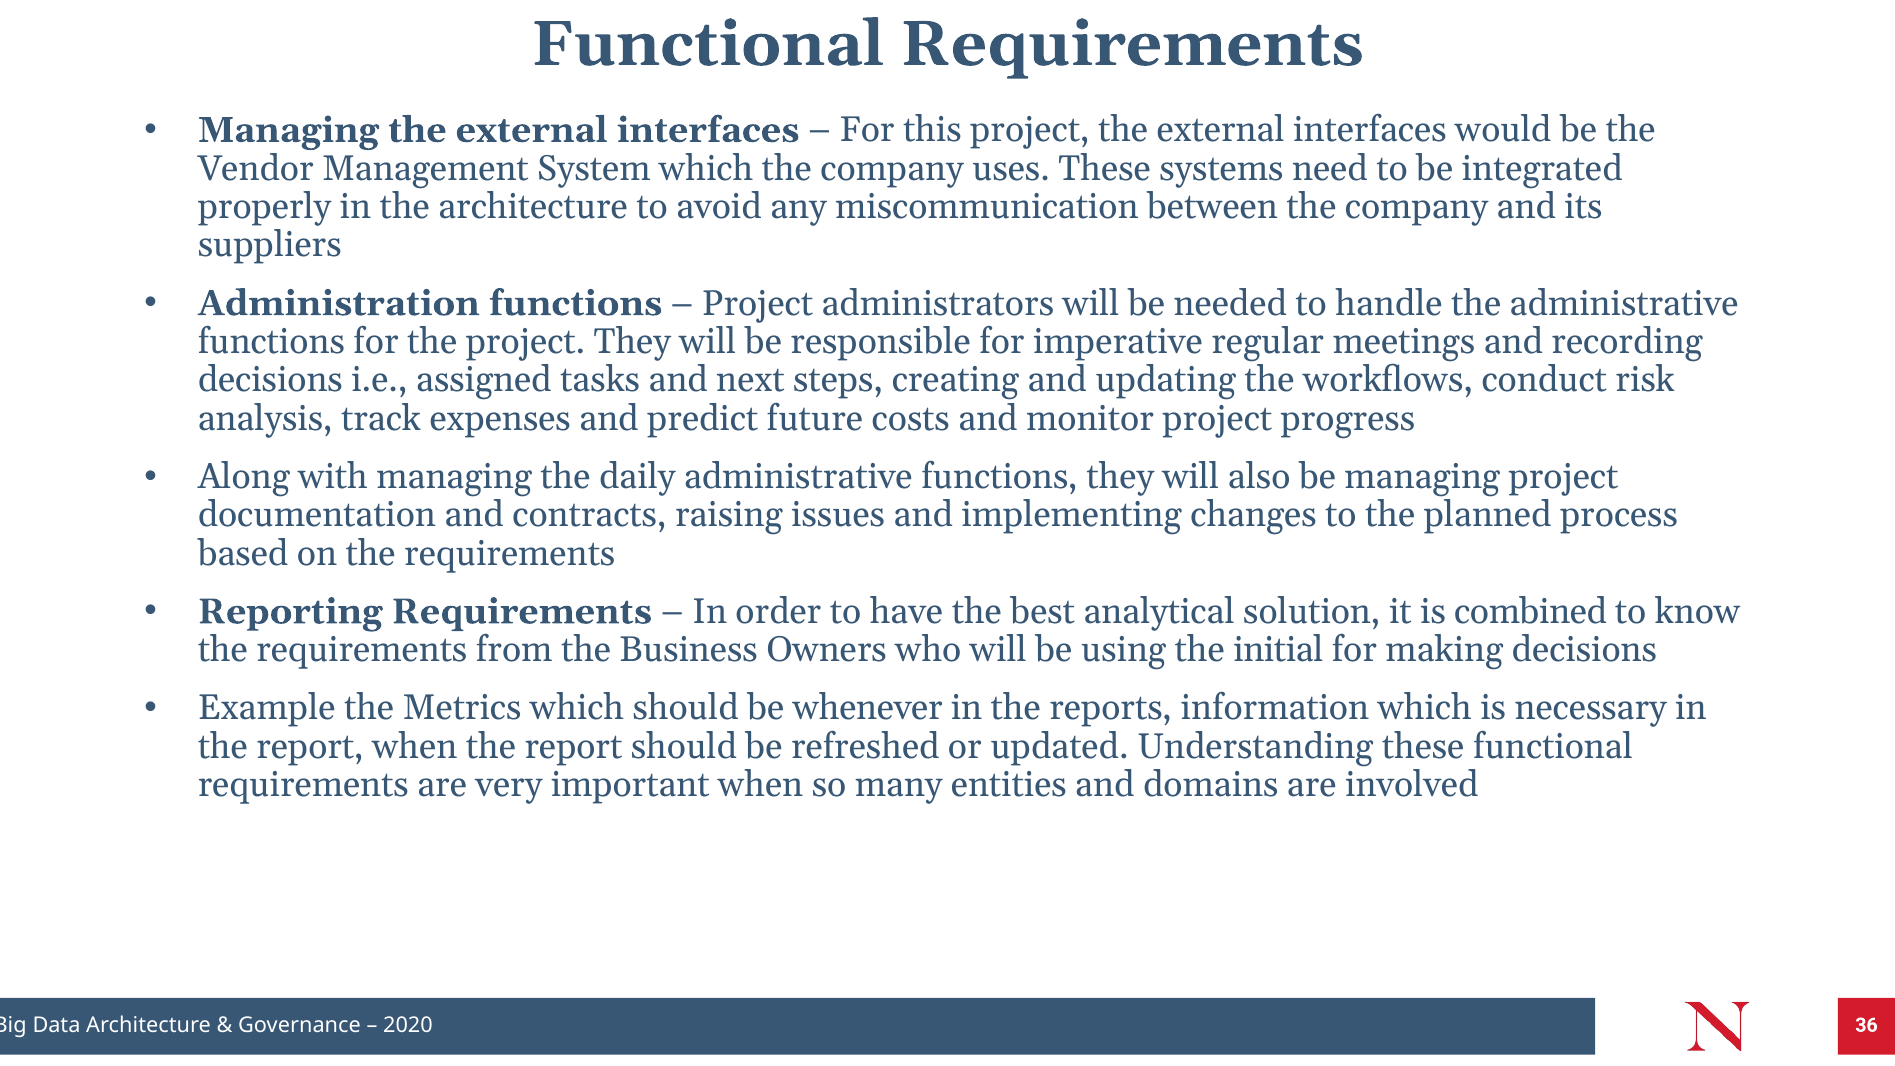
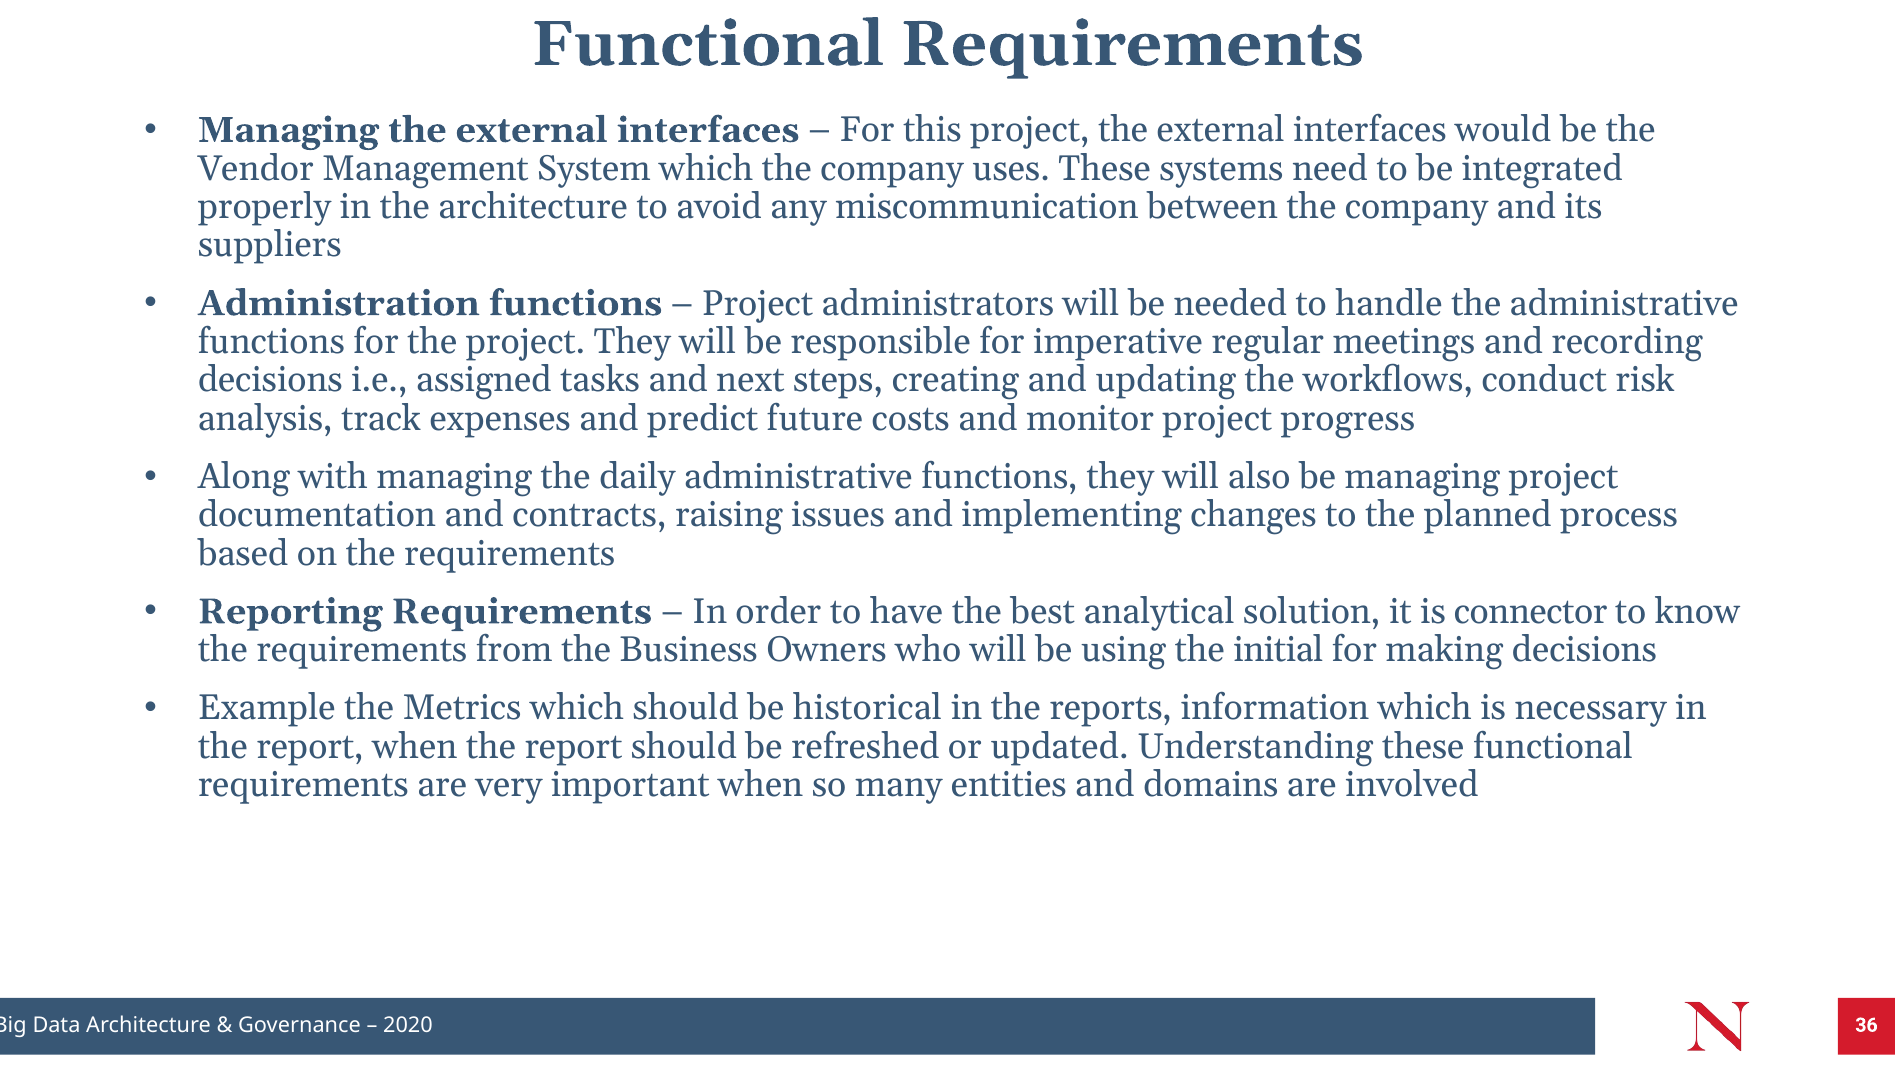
combined: combined -> connector
whenever: whenever -> historical
